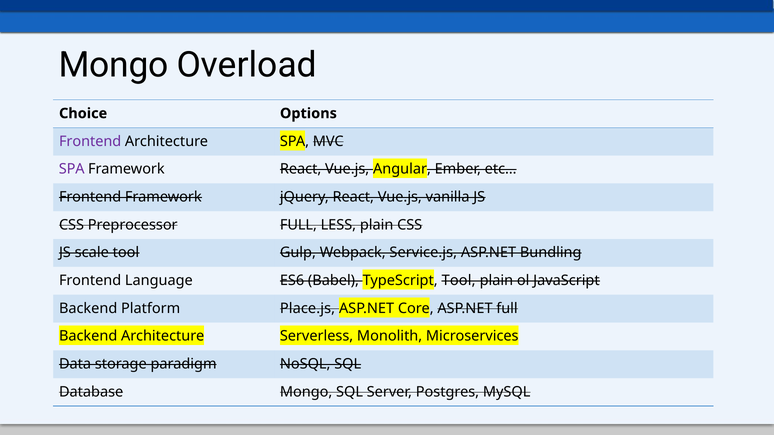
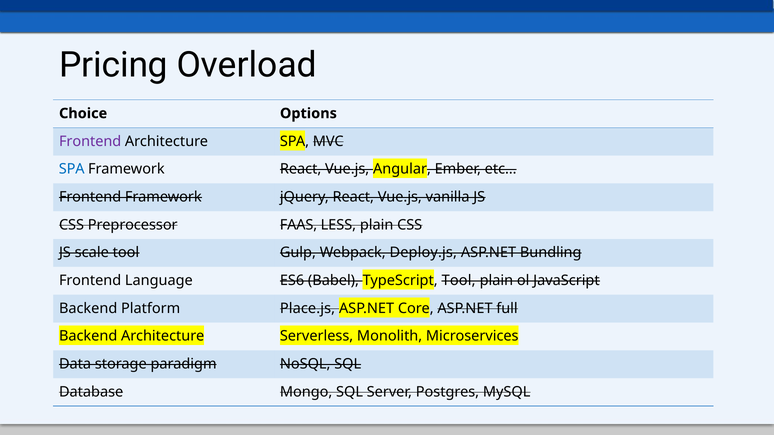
Mongo at (114, 65): Mongo -> Pricing
SPA at (72, 169) colour: purple -> blue
Preprocessor FULL: FULL -> FAAS
Service.js: Service.js -> Deploy.js
